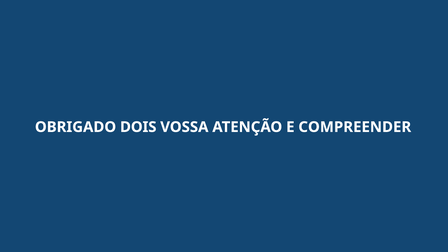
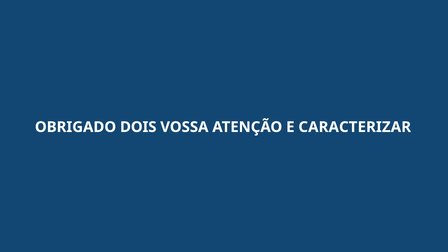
COMPREENDER: COMPREENDER -> CARACTERIZAR
